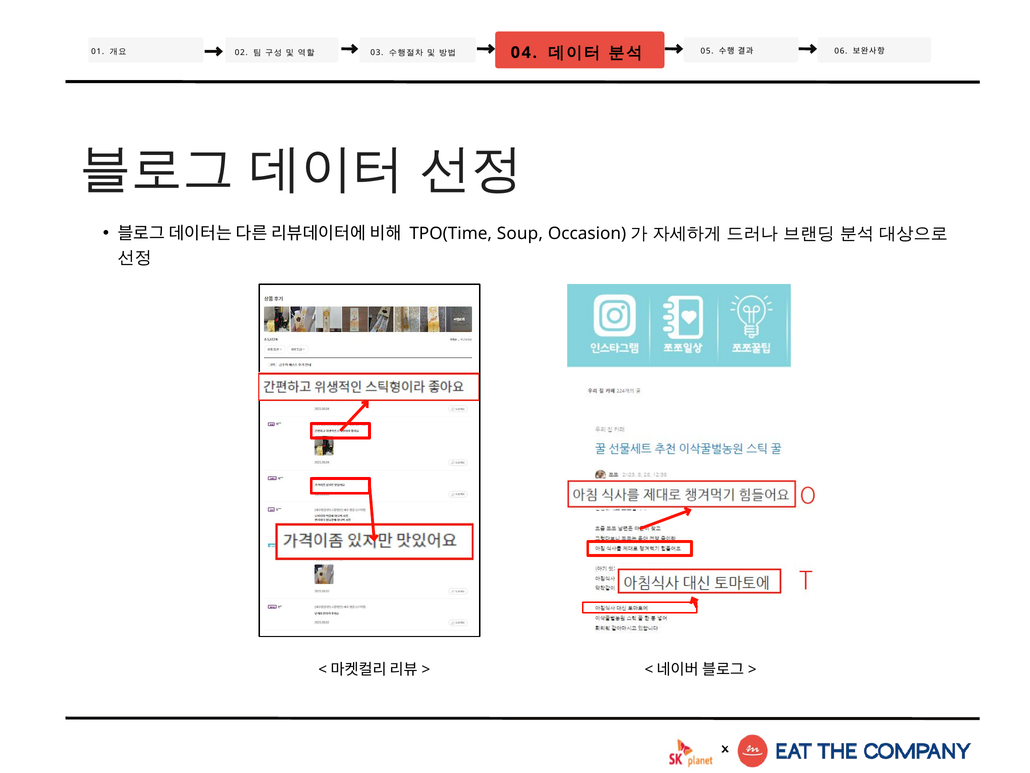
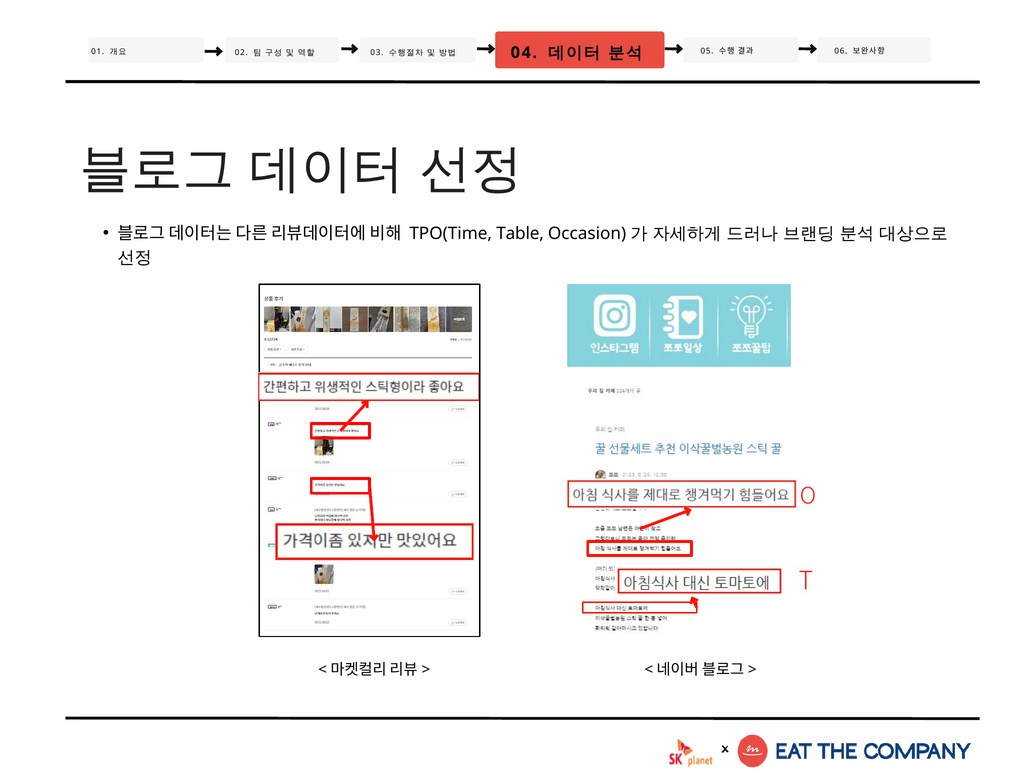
Soup: Soup -> Table
